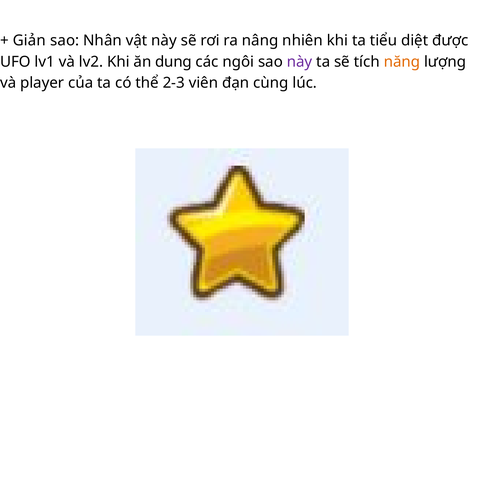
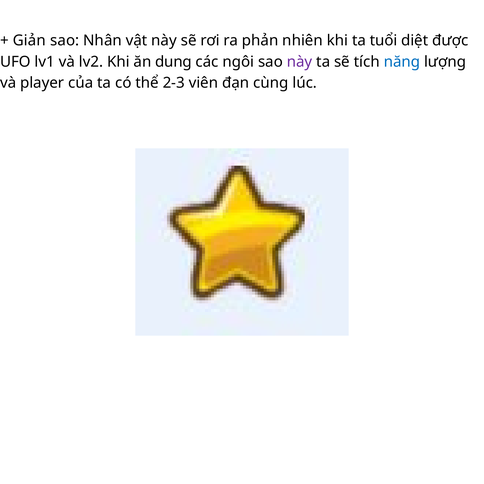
nâng: nâng -> phản
tiểu: tiểu -> tuổi
năng colour: orange -> blue
